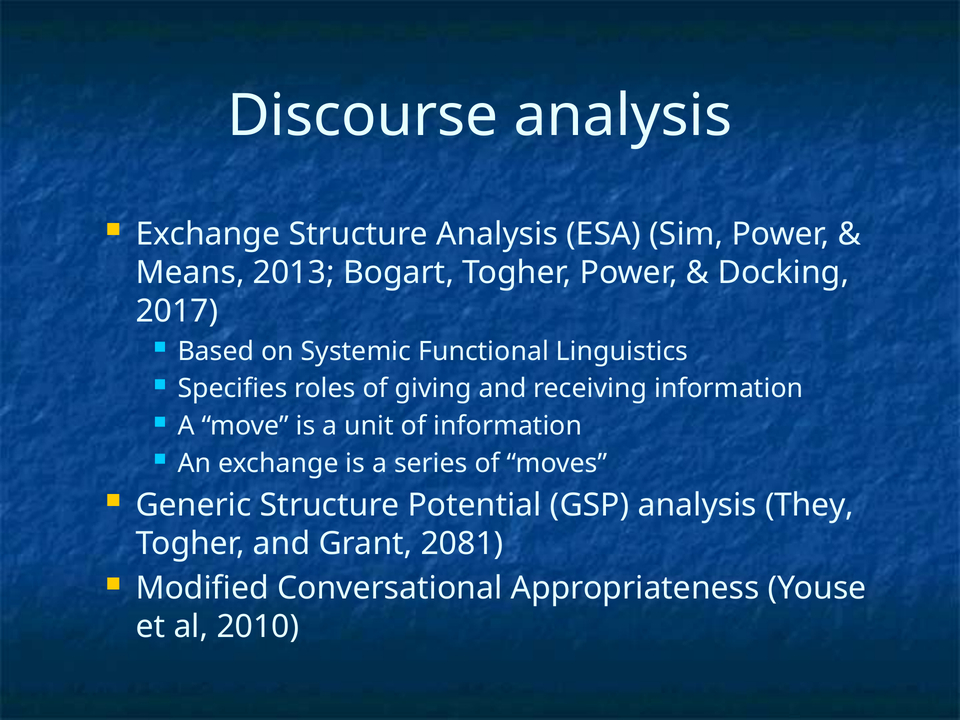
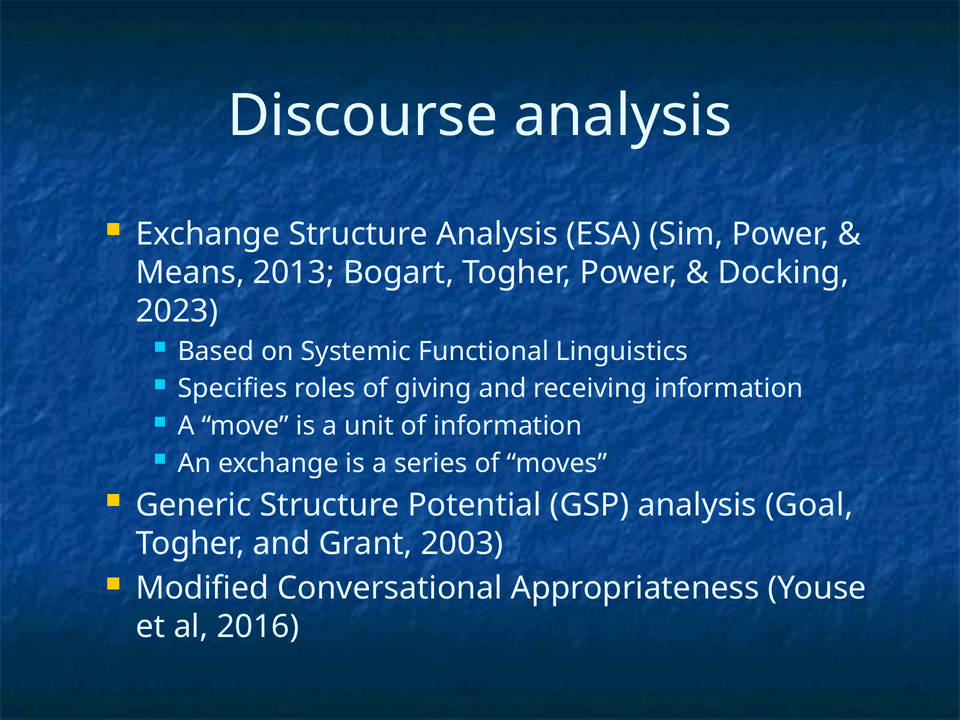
2017: 2017 -> 2023
They: They -> Goal
2081: 2081 -> 2003
2010: 2010 -> 2016
